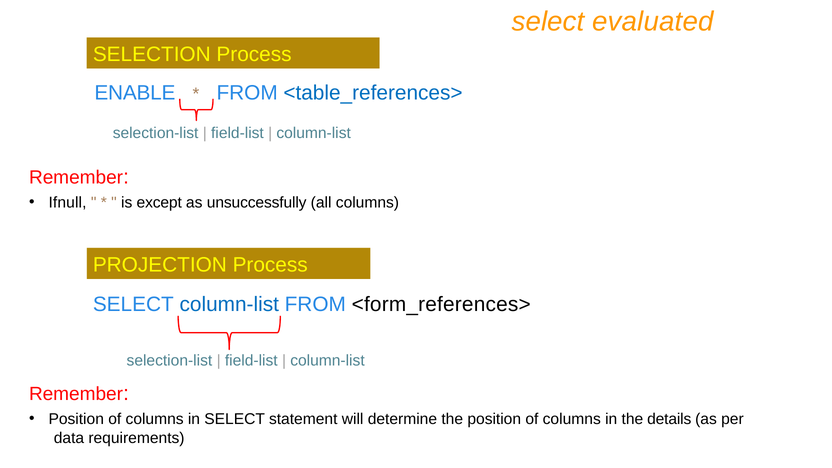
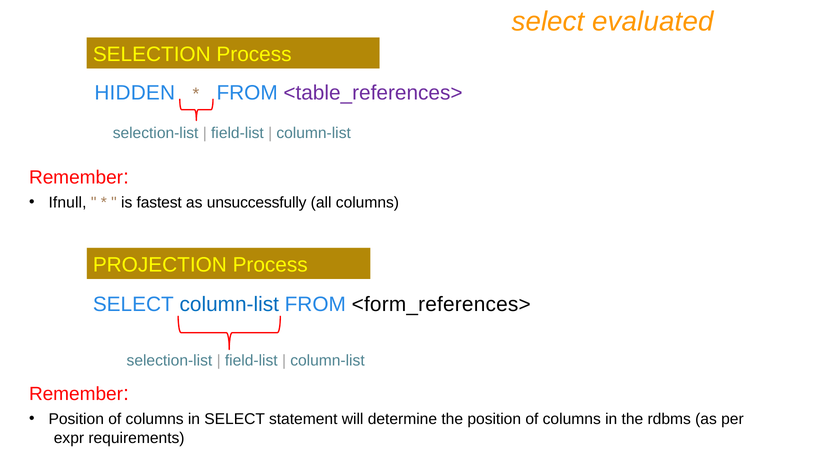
ENABLE: ENABLE -> HIDDEN
<table_references> colour: blue -> purple
except: except -> fastest
details: details -> rdbms
data: data -> expr
